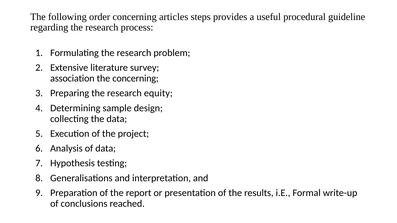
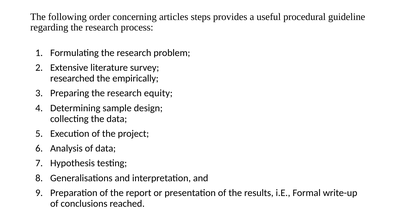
association: association -> researched
the concerning: concerning -> empirically
